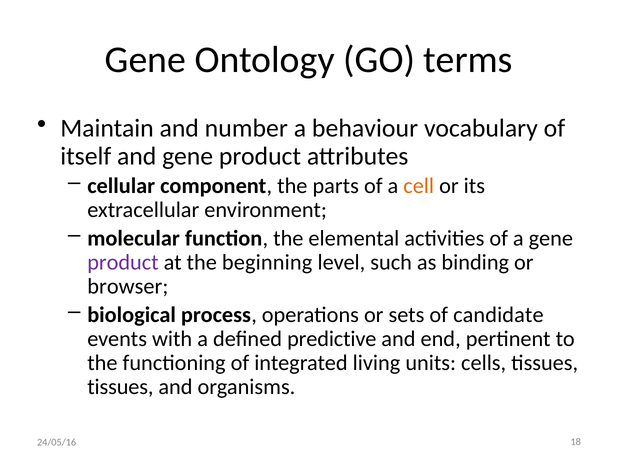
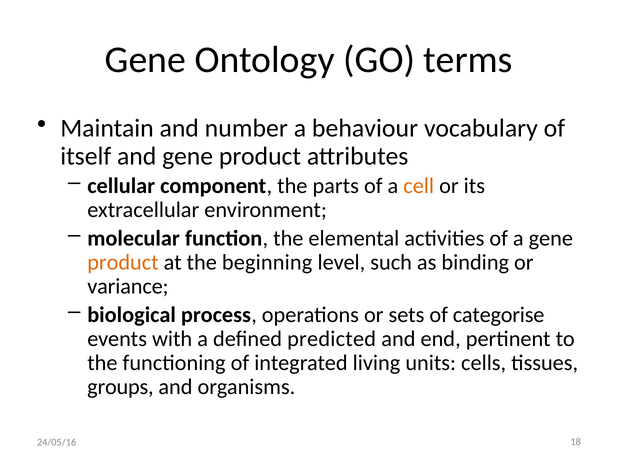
product at (123, 263) colour: purple -> orange
browser: browser -> variance
candidate: candidate -> categorise
predictive: predictive -> predicted
tissues at (120, 388): tissues -> groups
